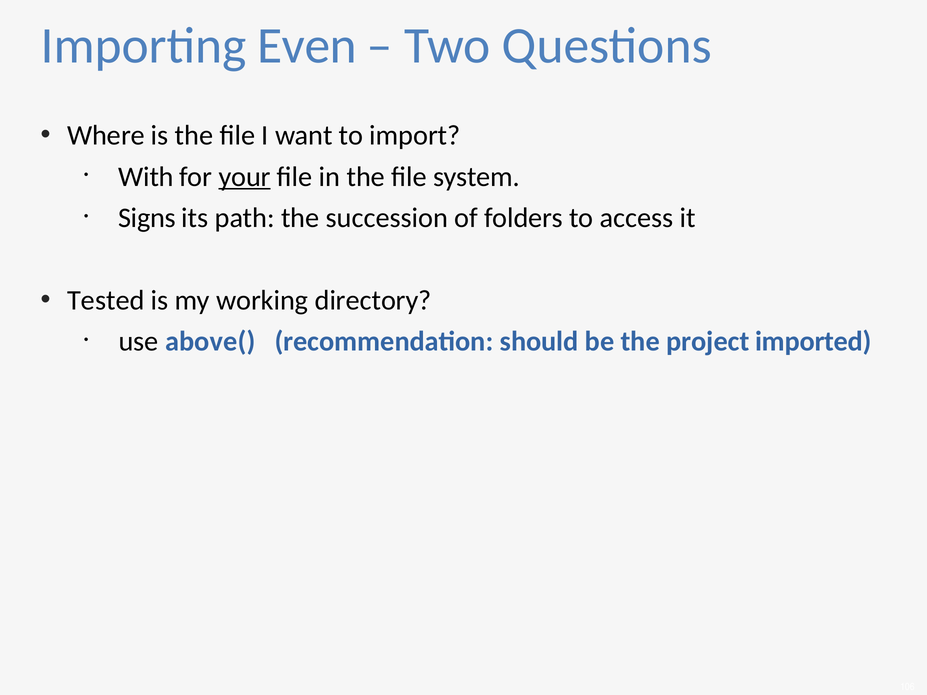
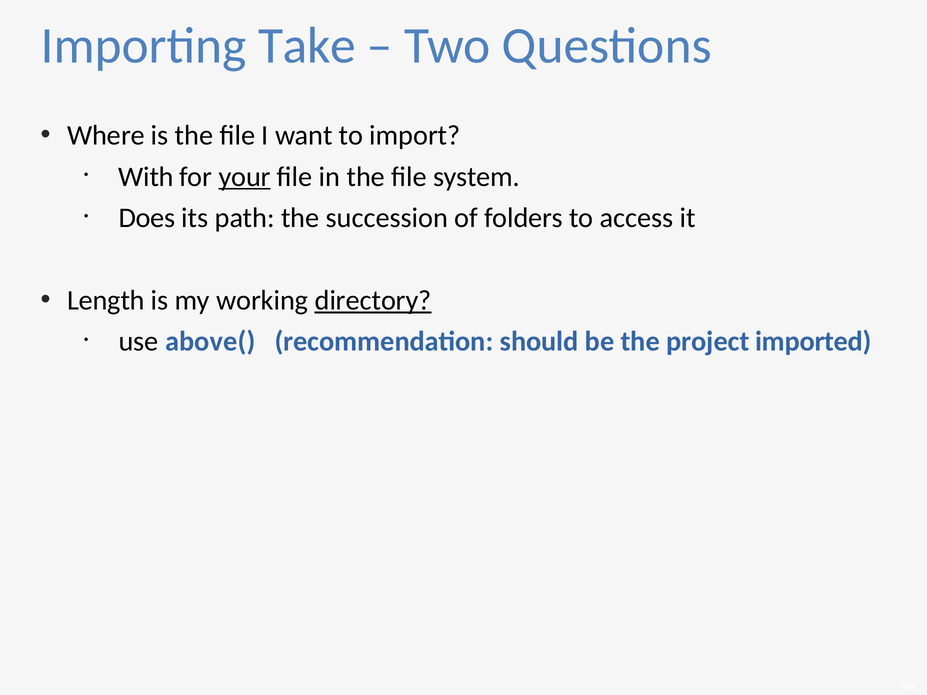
Even: Even -> Take
Signs: Signs -> Does
Tested: Tested -> Length
directory underline: none -> present
